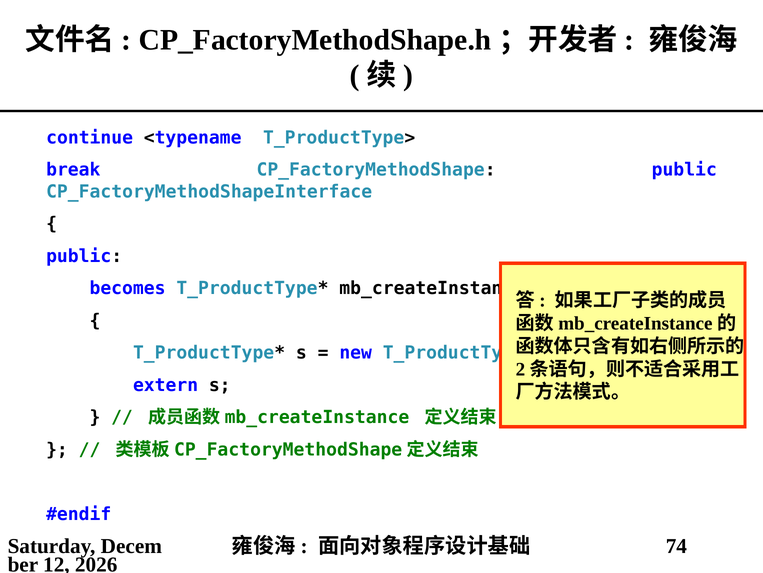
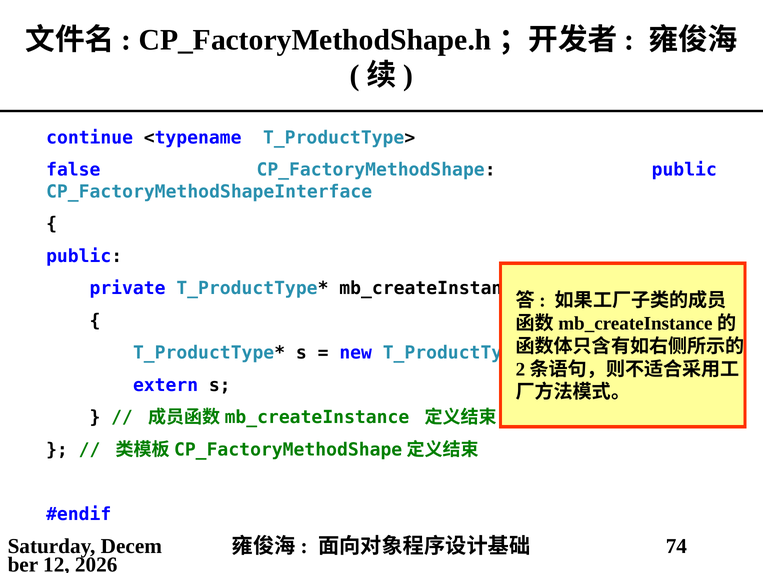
break: break -> false
becomes: becomes -> private
